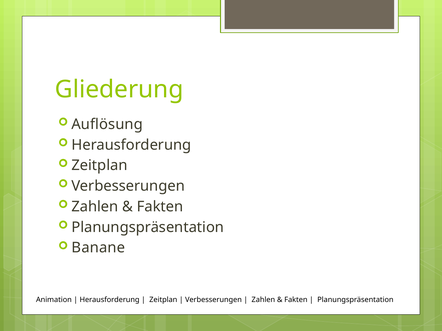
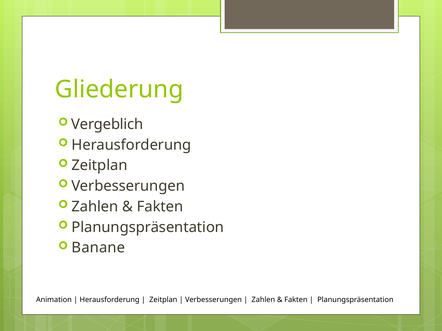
Auflösung: Auflösung -> Vergeblich
